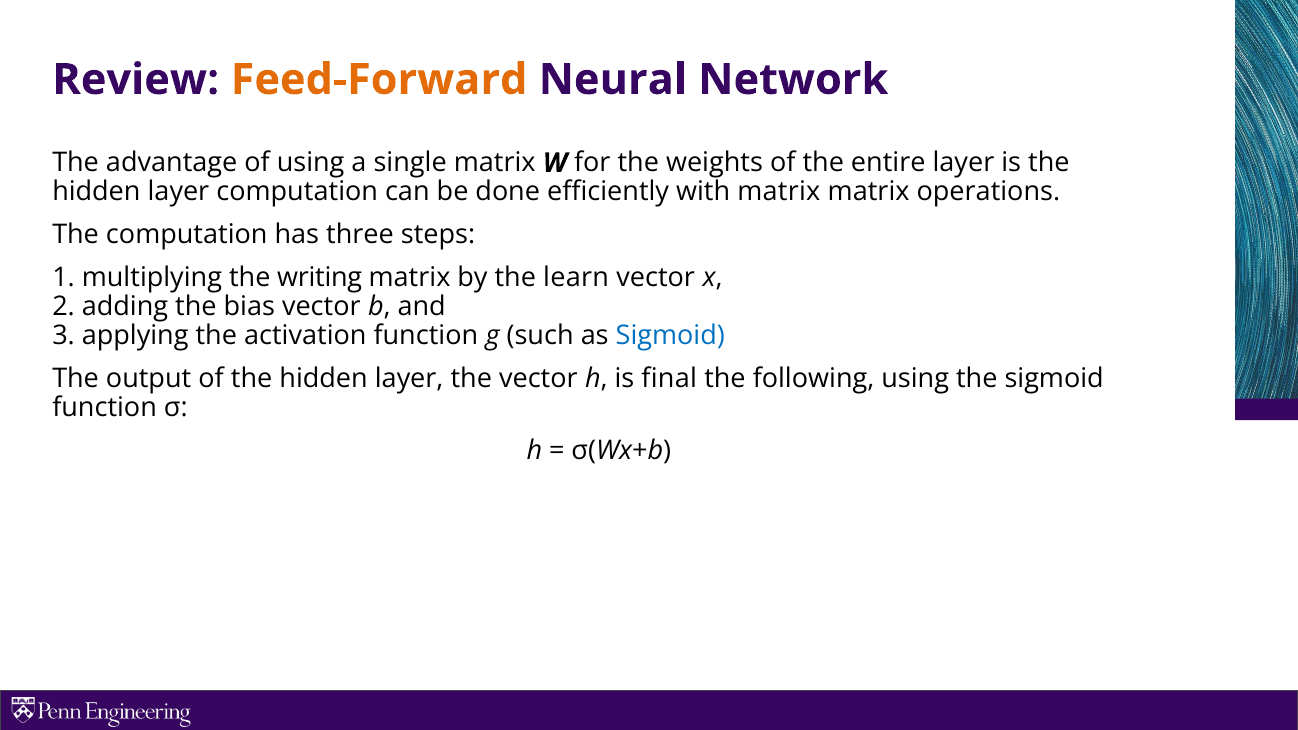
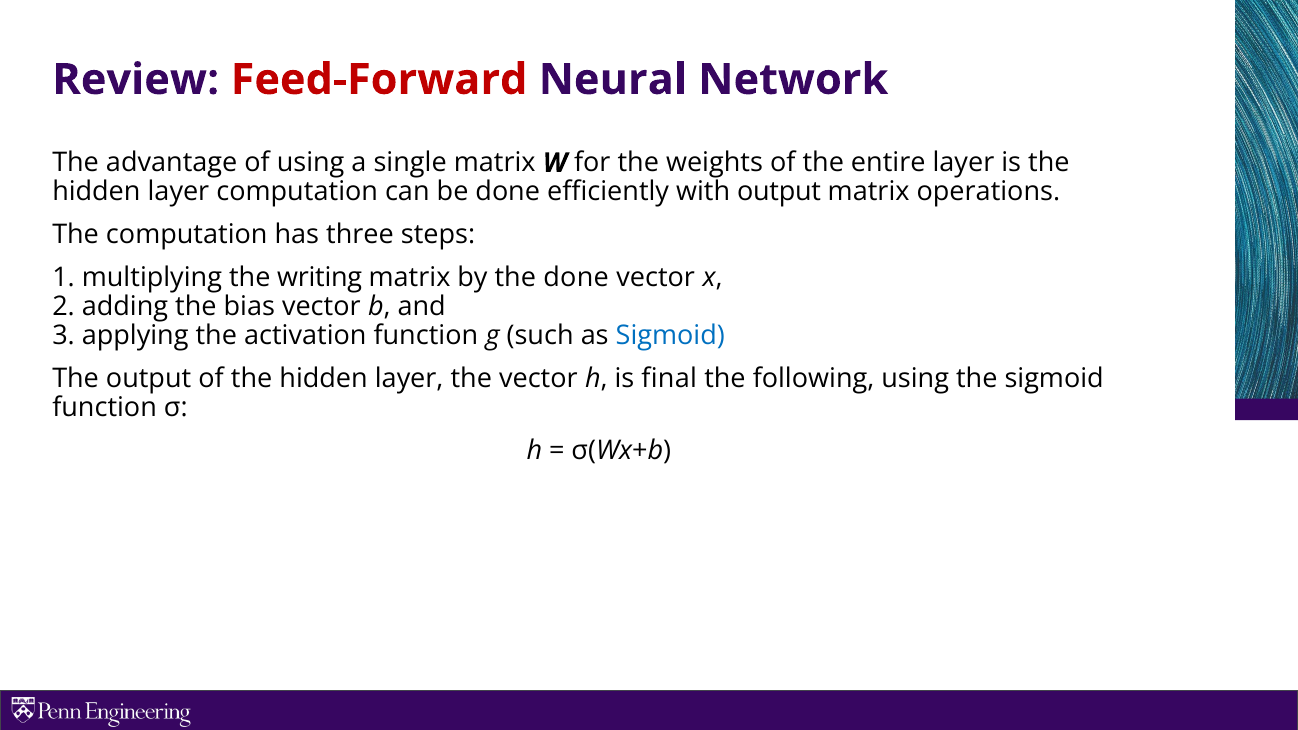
Feed-Forward colour: orange -> red
with matrix: matrix -> output
the learn: learn -> done
